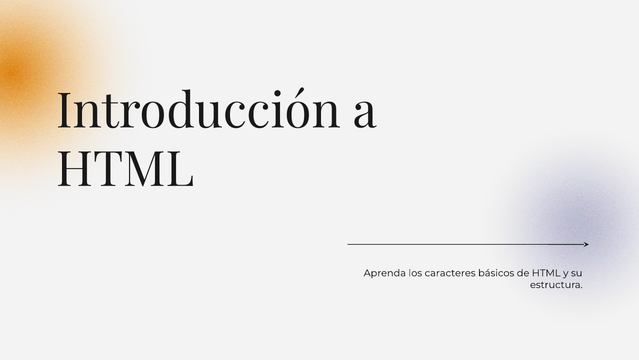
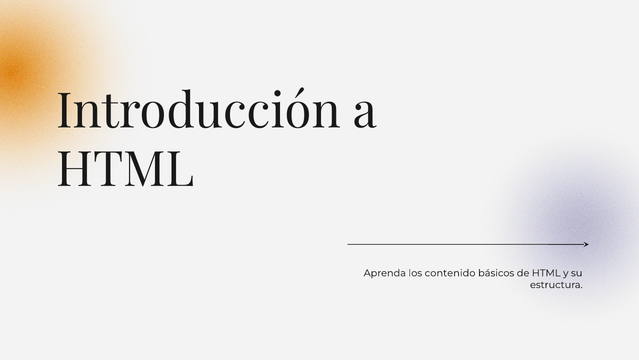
caracteres: caracteres -> contenido
